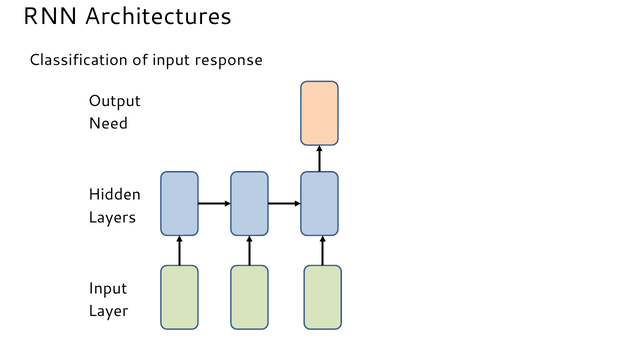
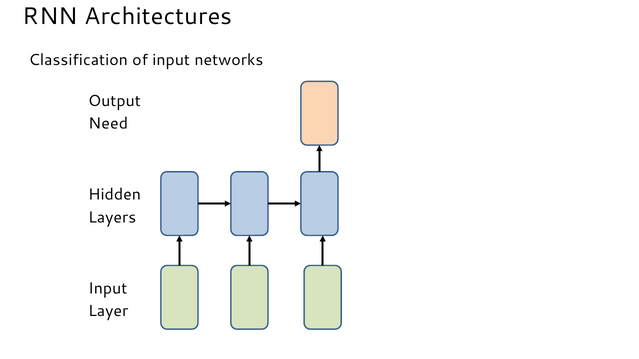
response: response -> networks
